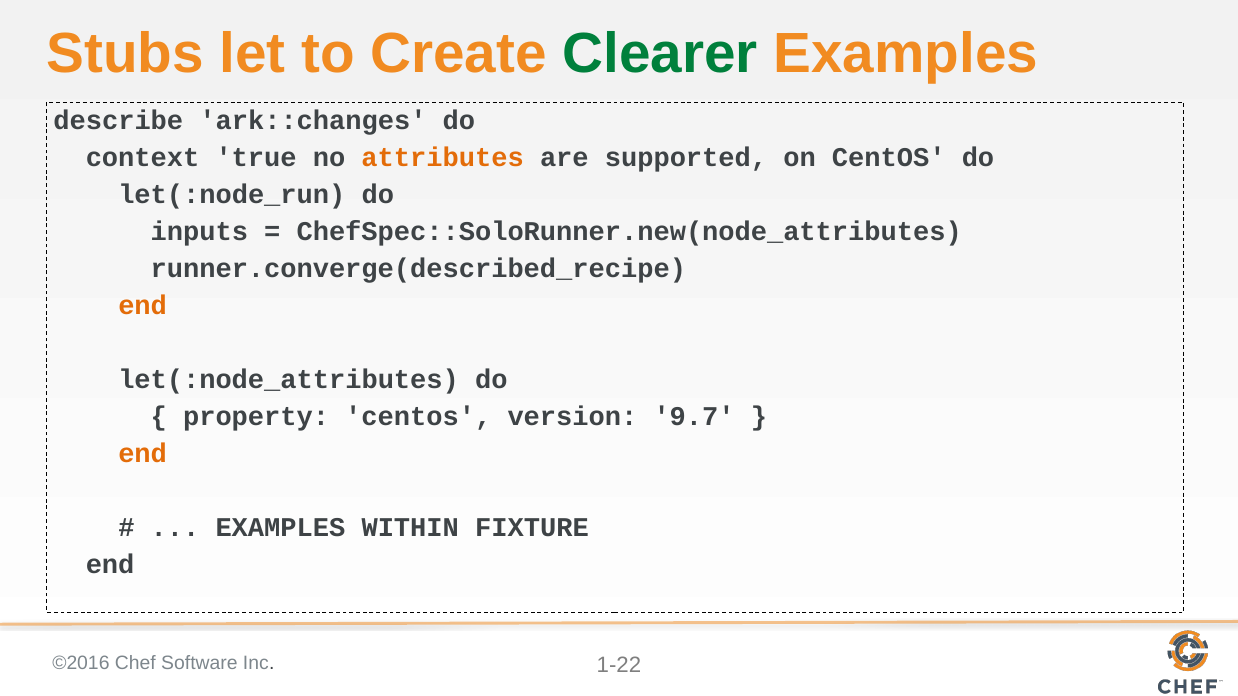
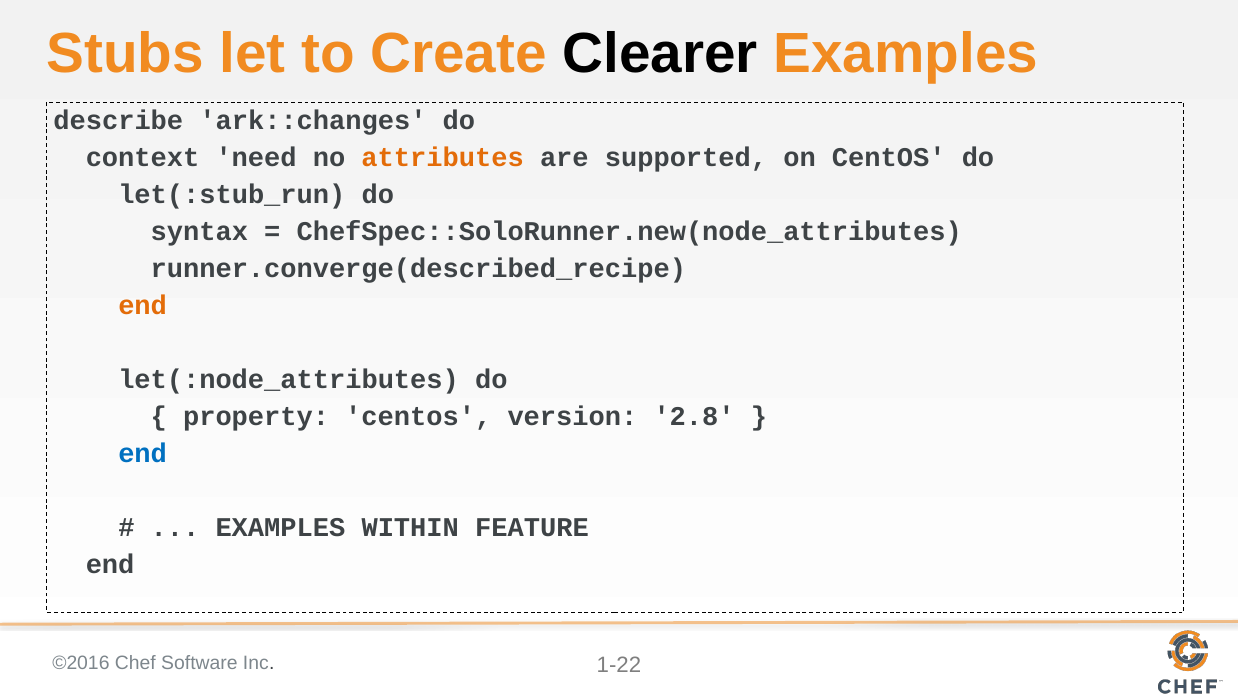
Clearer colour: green -> black
true: true -> need
let(:node_run: let(:node_run -> let(:stub_run
inputs: inputs -> syntax
9.7: 9.7 -> 2.8
end at (143, 453) colour: orange -> blue
FIXTURE: FIXTURE -> FEATURE
